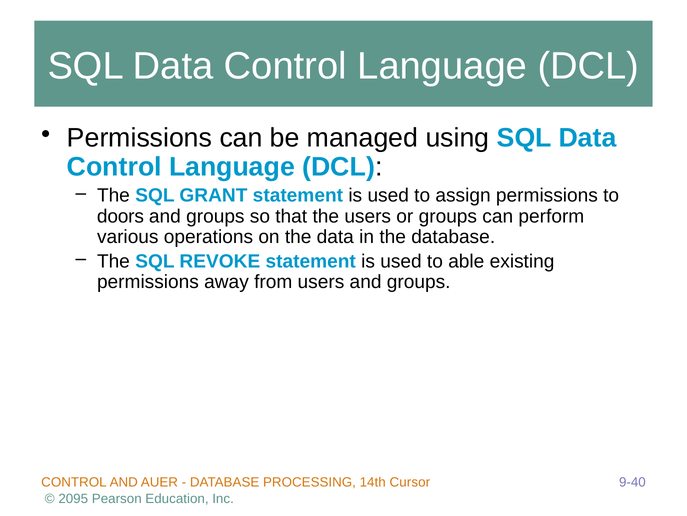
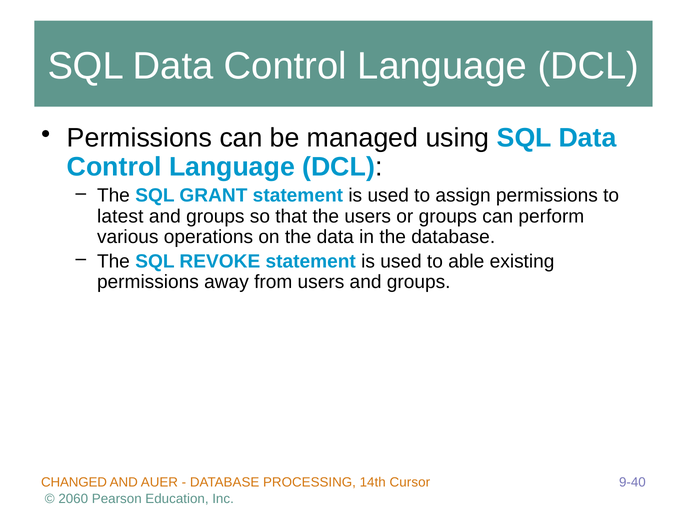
doors: doors -> latest
CONTROL at (74, 482): CONTROL -> CHANGED
2095: 2095 -> 2060
